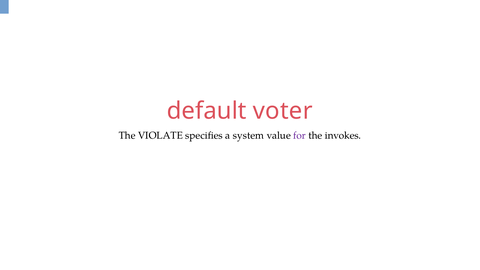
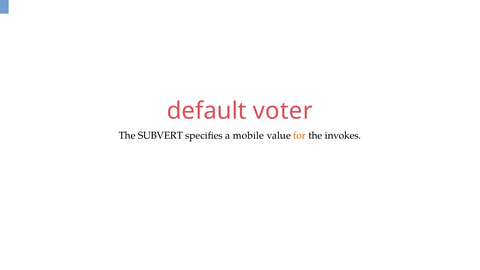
VIOLATE: VIOLATE -> SUBVERT
system: system -> mobile
for colour: purple -> orange
